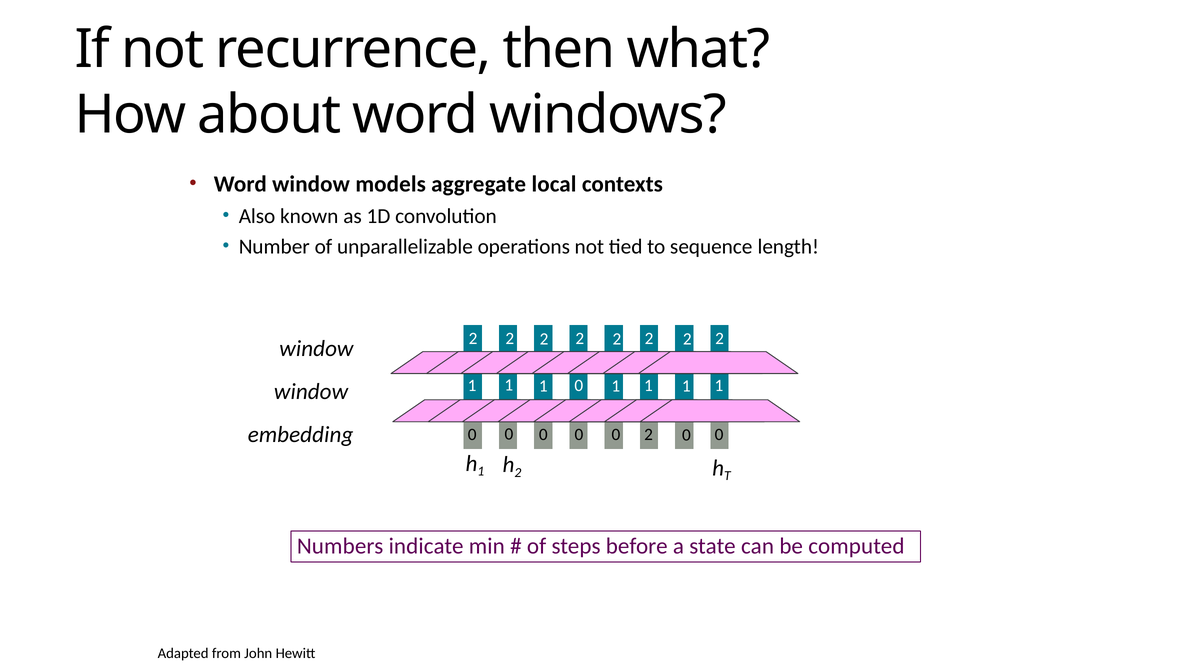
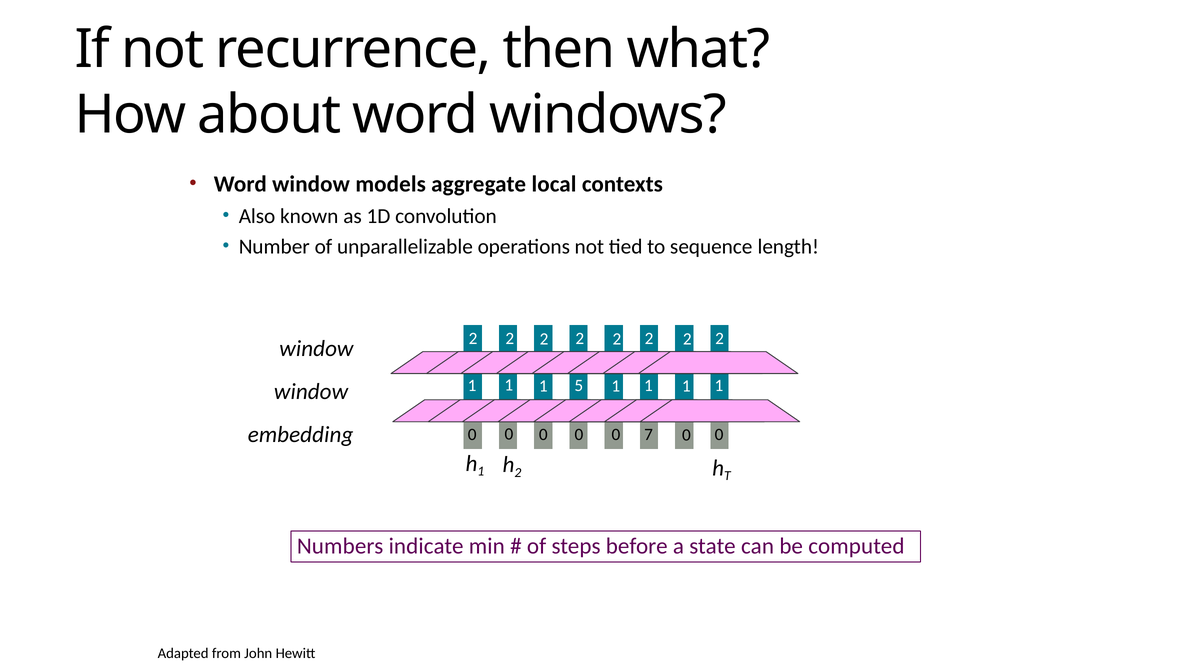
0 at (579, 385): 0 -> 5
0 2: 2 -> 7
